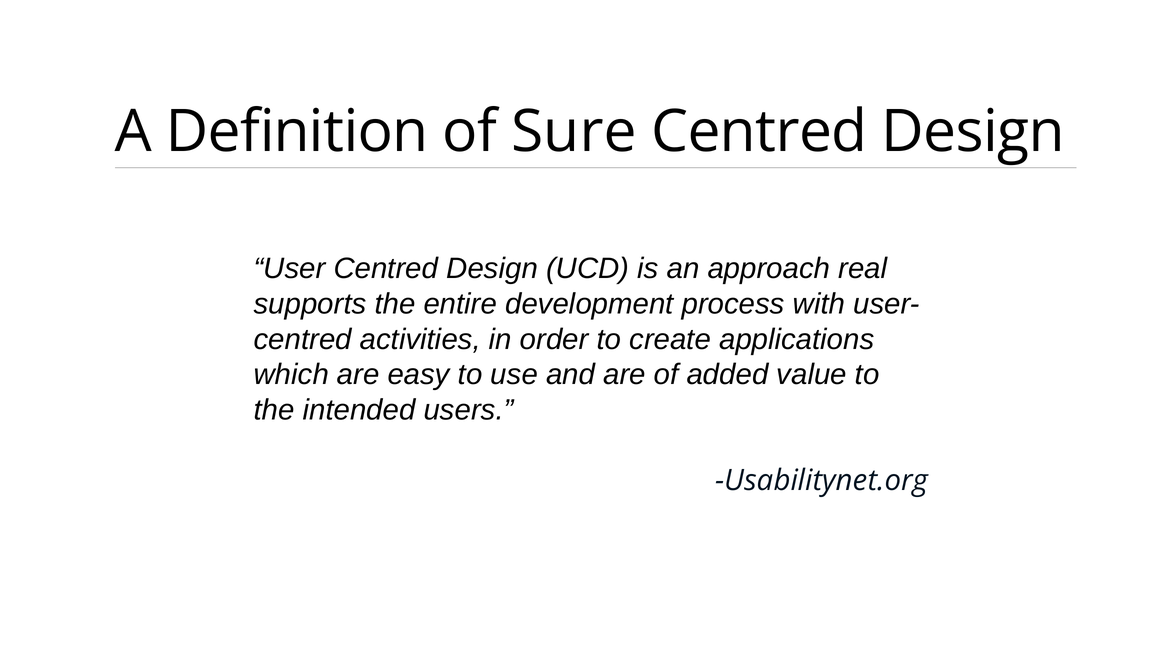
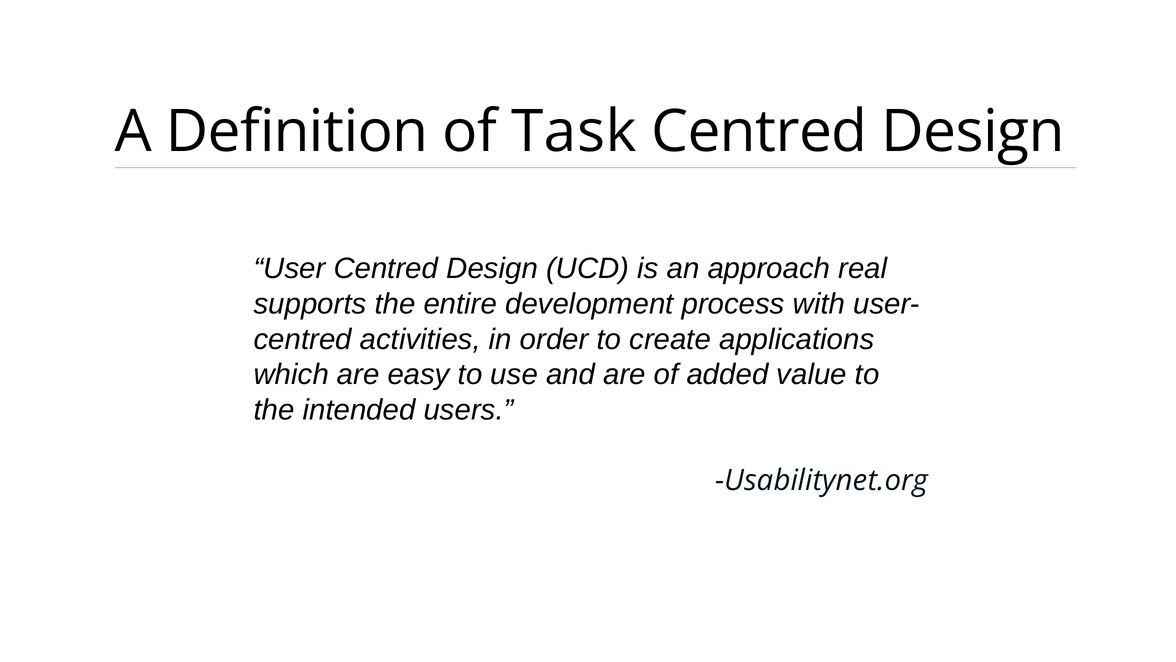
Sure: Sure -> Task
